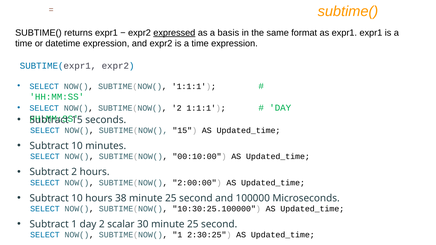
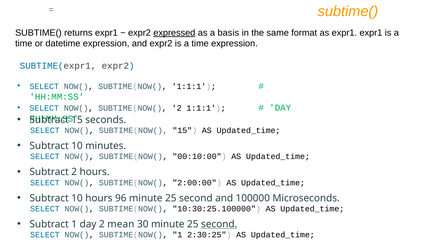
38: 38 -> 96
scalar: scalar -> mean
second at (219, 224) underline: none -> present
